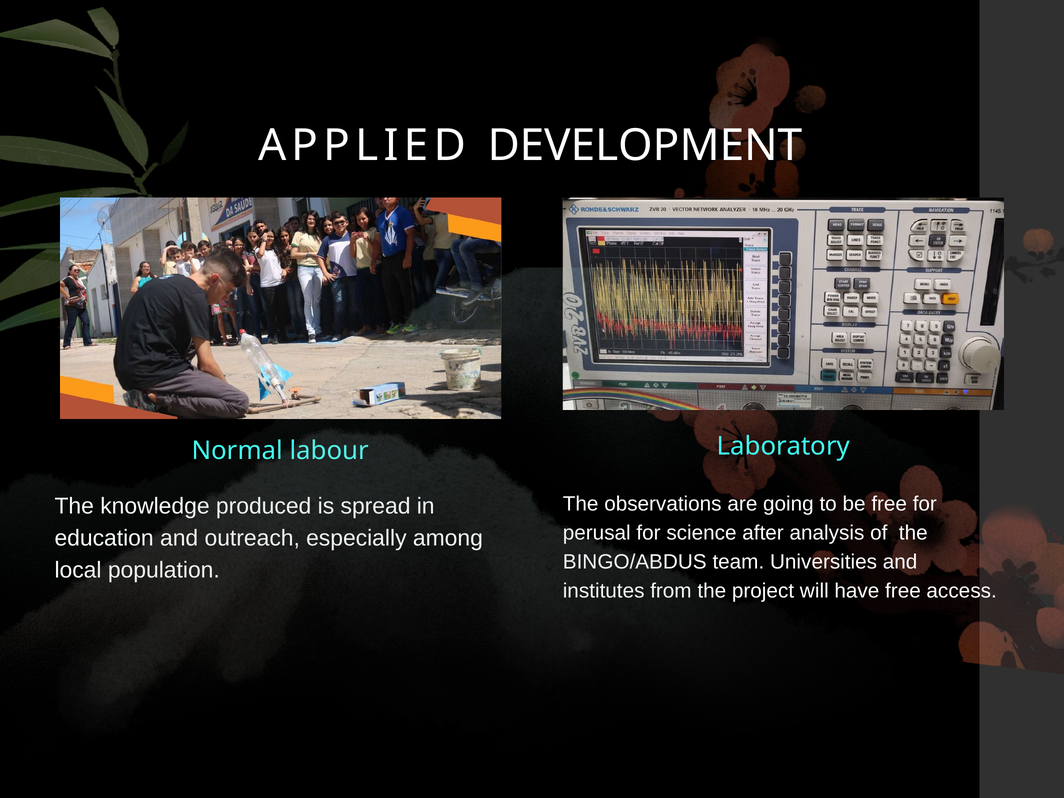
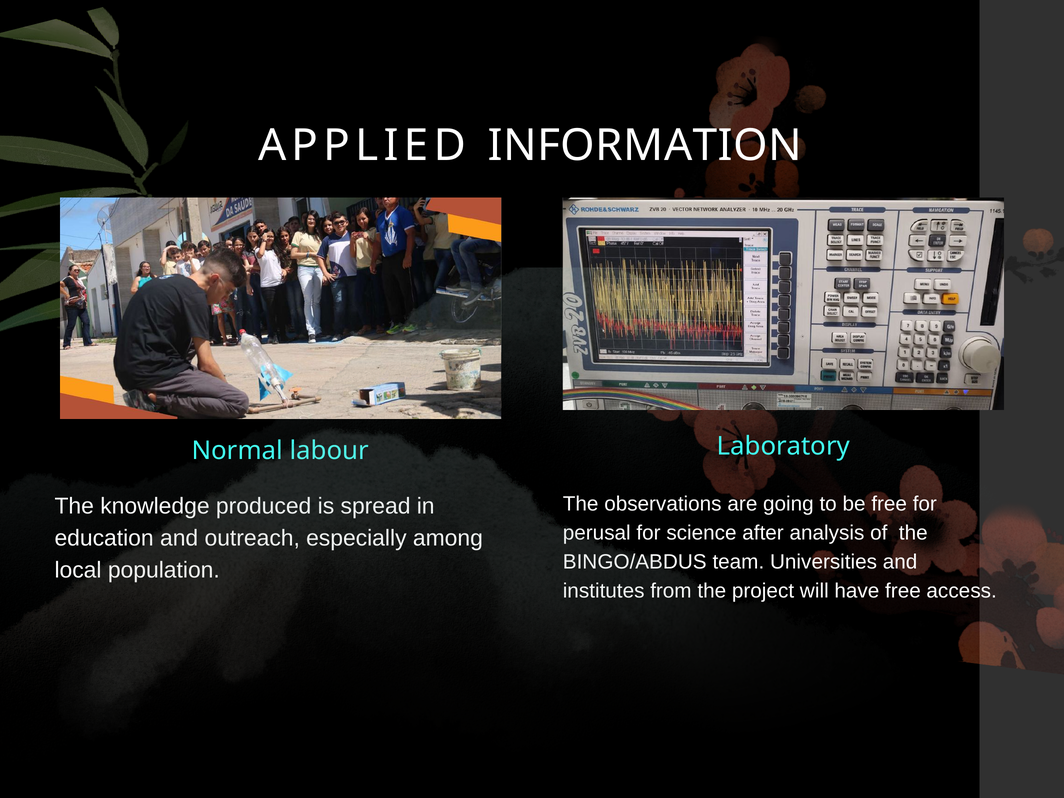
DEVELOPMENT: DEVELOPMENT -> INFORMATION
